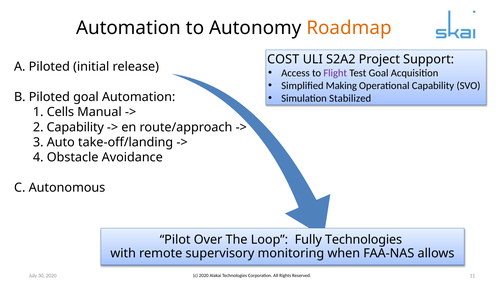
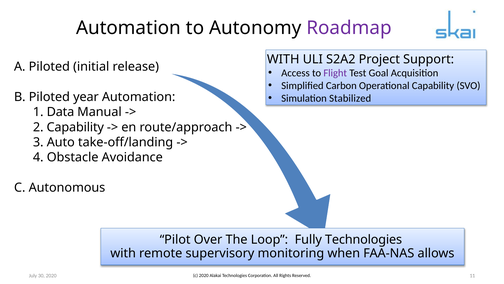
Roadmap colour: orange -> purple
COST at (283, 59): COST -> WITH
Making: Making -> Carbon
Piloted goal: goal -> year
Cells: Cells -> Data
